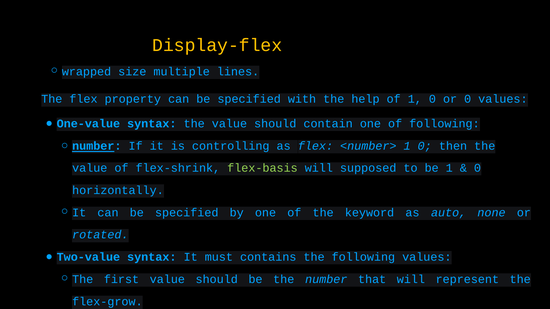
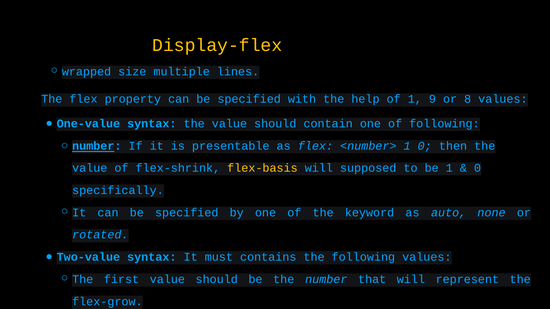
of 1 0: 0 -> 9
or 0: 0 -> 8
controlling: controlling -> presentable
flex-basis colour: light green -> yellow
horizontally: horizontally -> specifically
